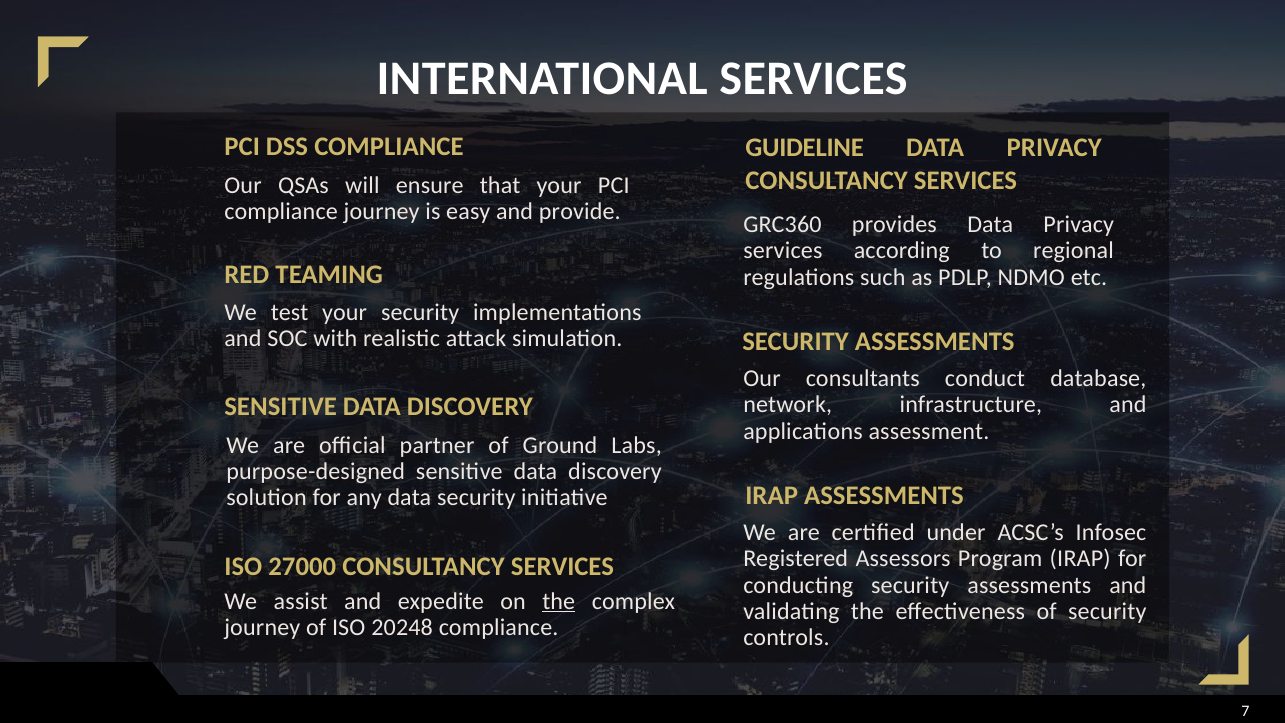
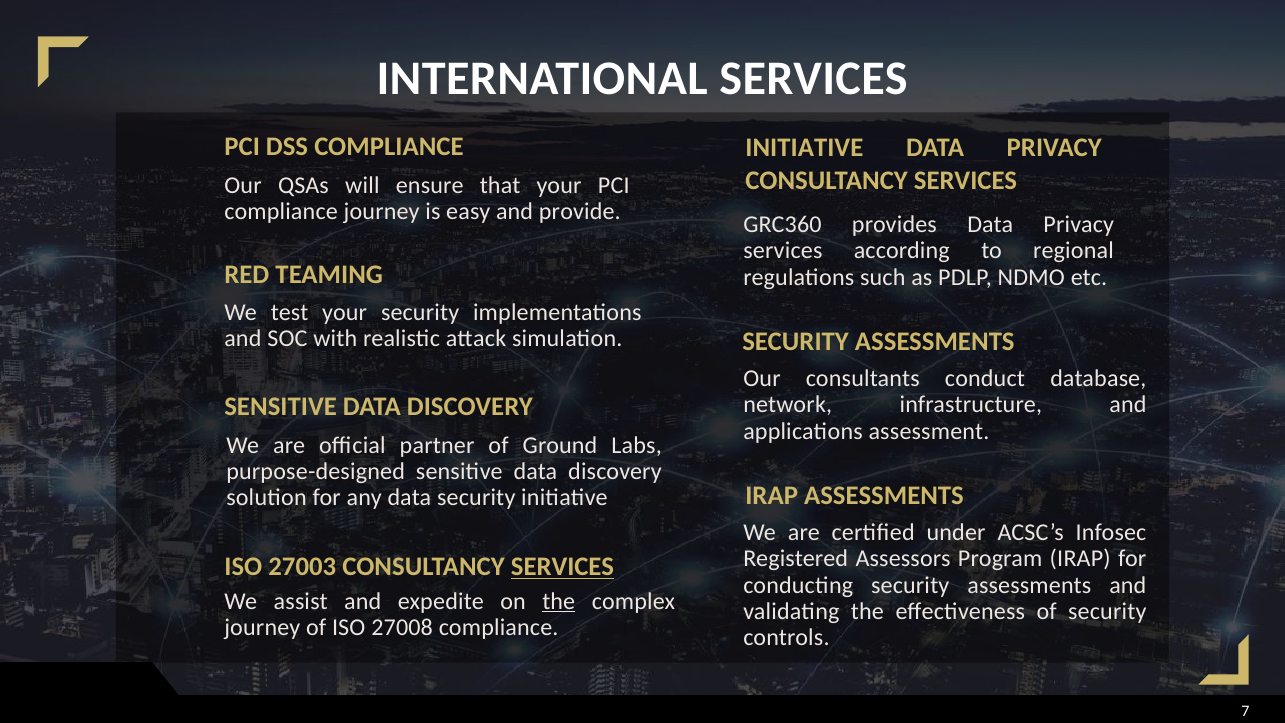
GUIDELINE at (805, 147): GUIDELINE -> INITIATIVE
27000: 27000 -> 27003
SERVICES at (563, 567) underline: none -> present
20248: 20248 -> 27008
